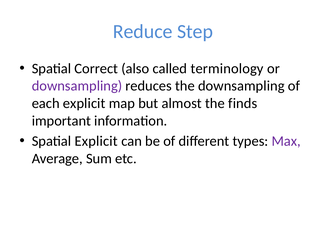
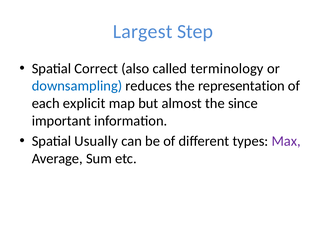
Reduce: Reduce -> Largest
downsampling at (77, 86) colour: purple -> blue
the downsampling: downsampling -> representation
finds: finds -> since
Spatial Explicit: Explicit -> Usually
